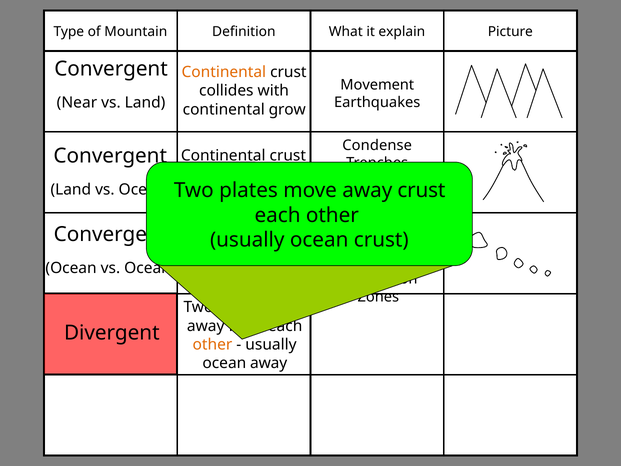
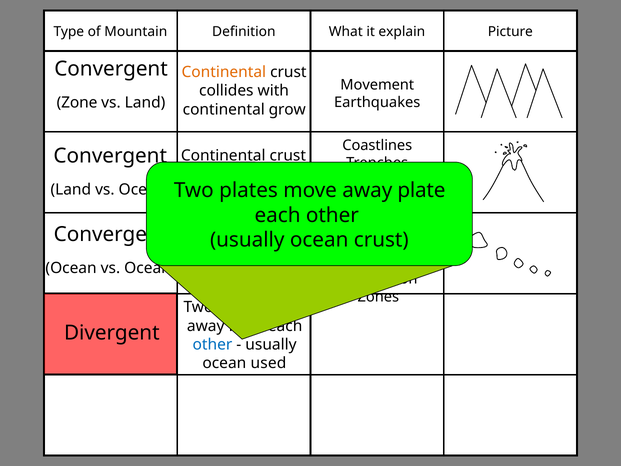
Near: Near -> Zone
Condense: Condense -> Coastlines
crust at (421, 190): crust -> plate
other at (212, 344) colour: orange -> blue
ocean away: away -> used
